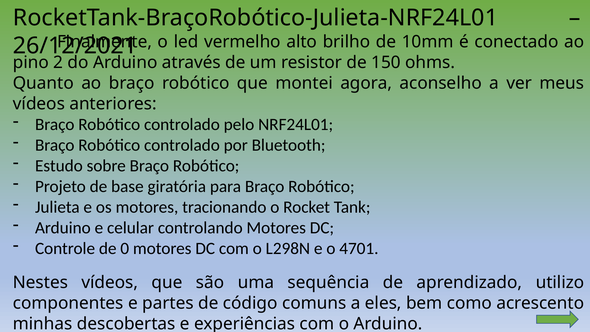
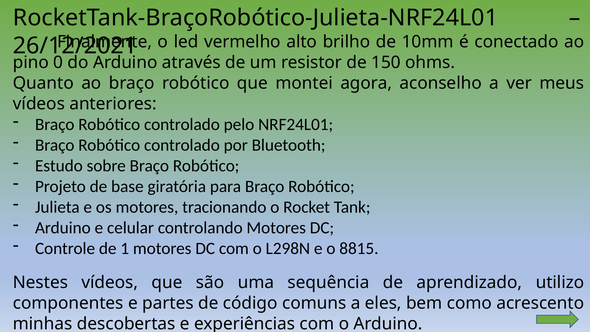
2: 2 -> 0
0: 0 -> 1
4701: 4701 -> 8815
